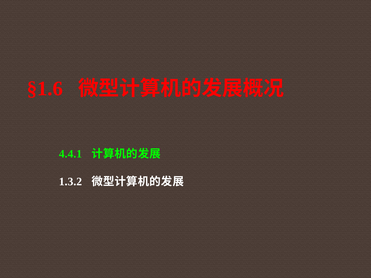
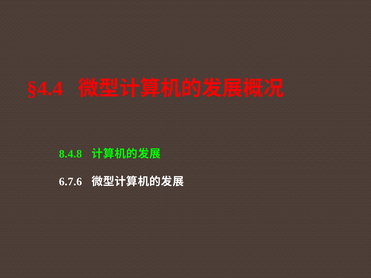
§1.6: §1.6 -> §4.4
4.4.1: 4.4.1 -> 8.4.8
1.3.2: 1.3.2 -> 6.7.6
